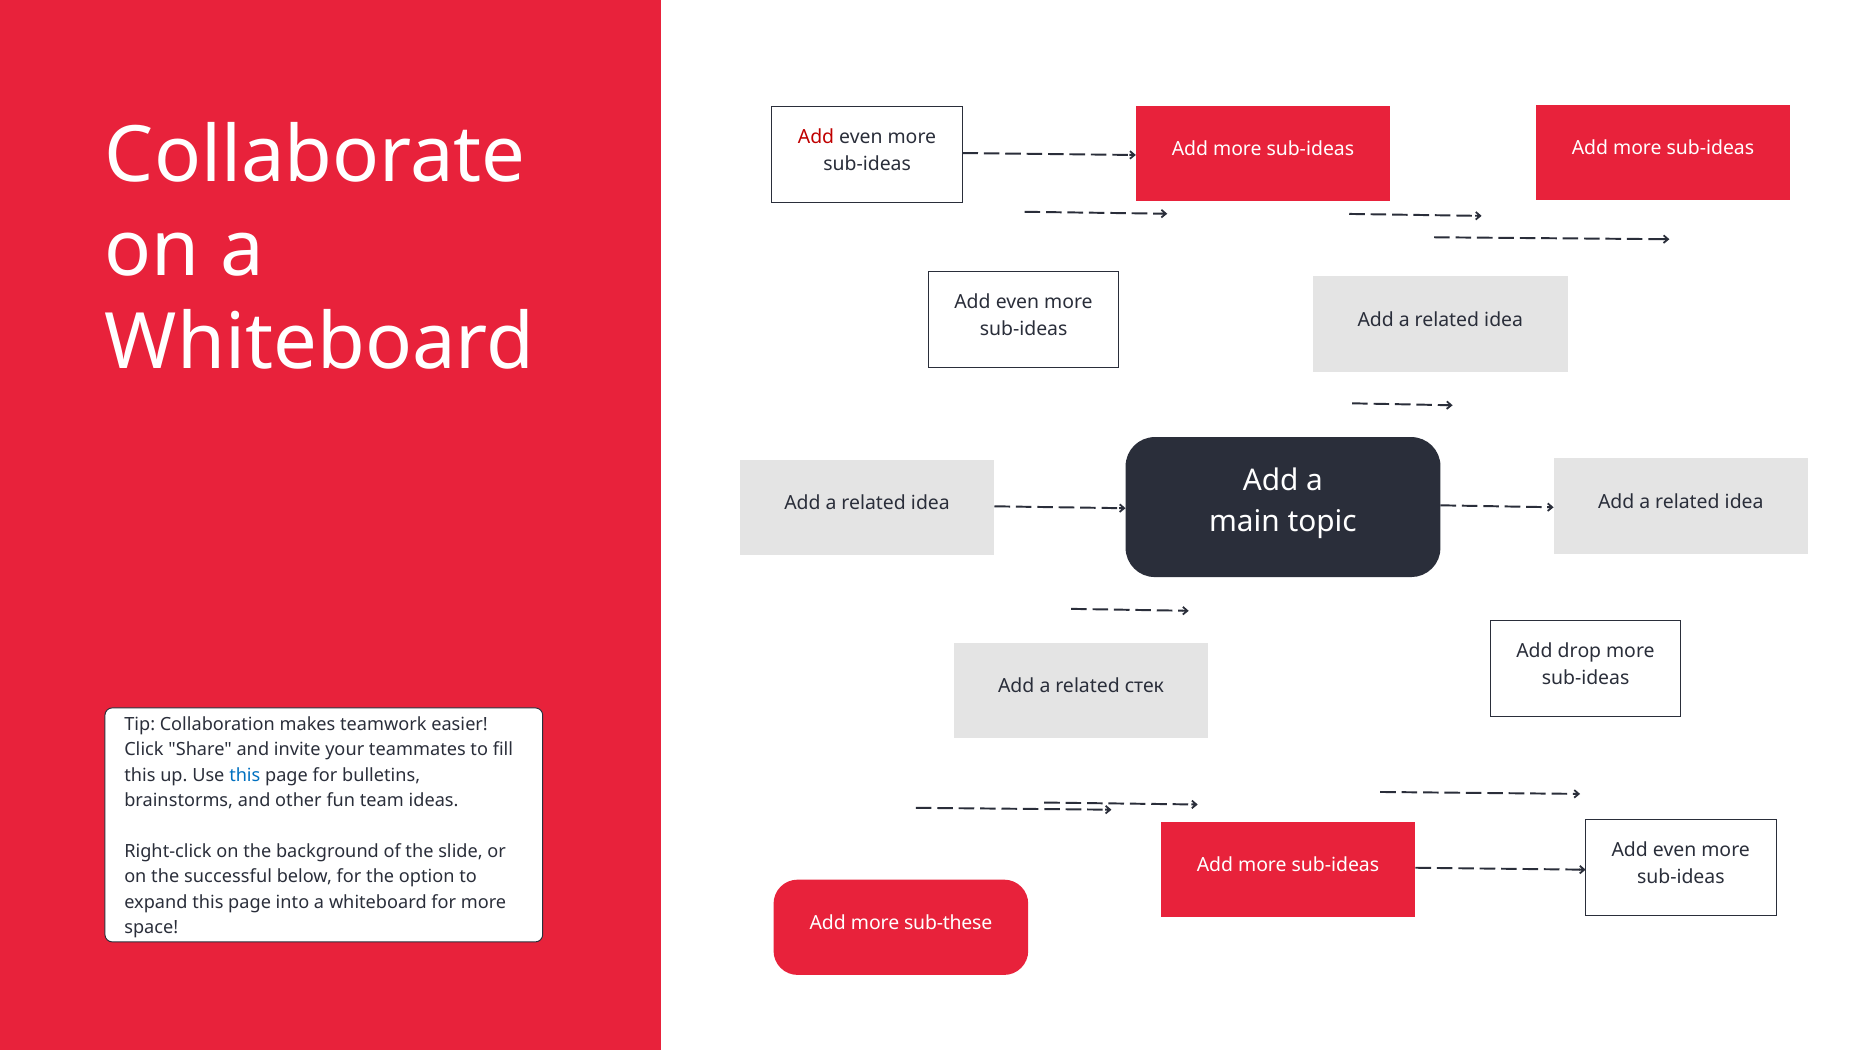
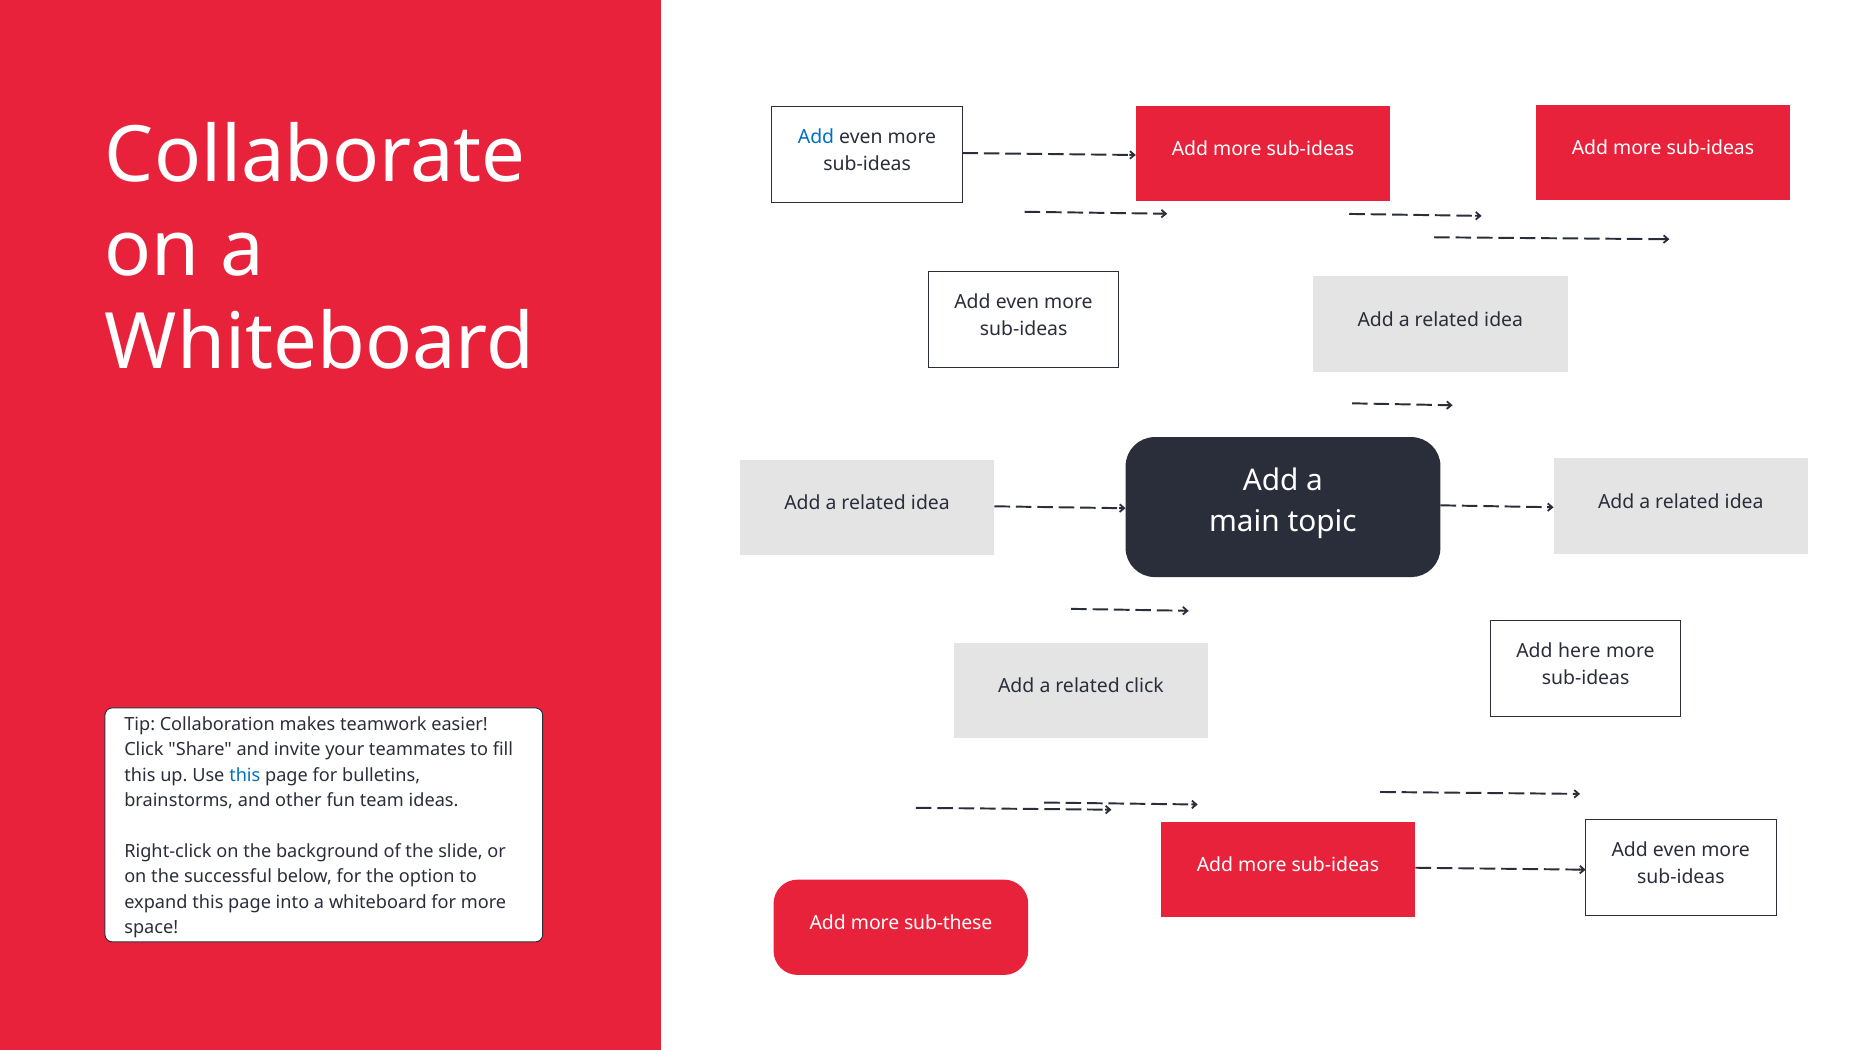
Add at (816, 137) colour: red -> blue
drop: drop -> here
related стек: стек -> click
